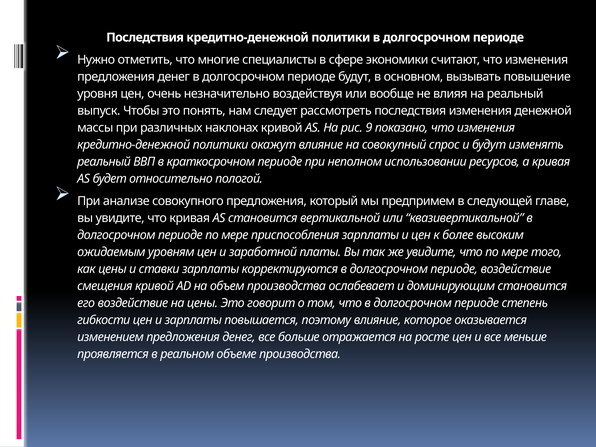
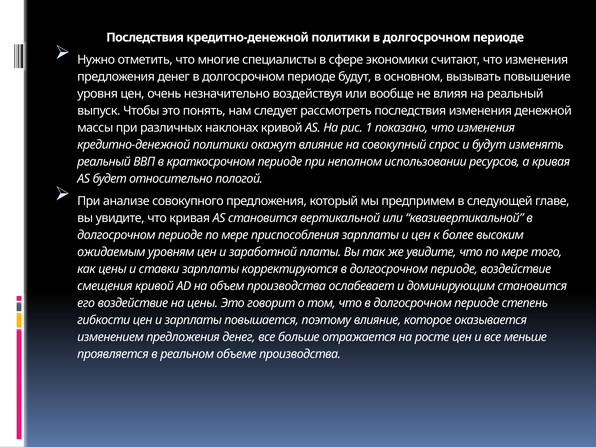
9: 9 -> 1
